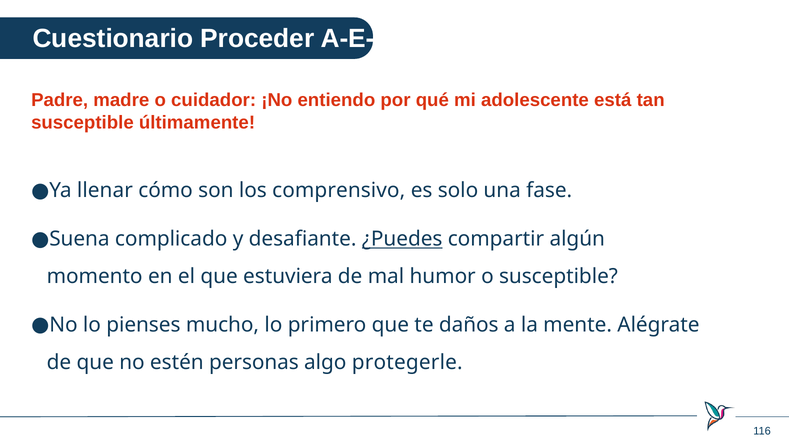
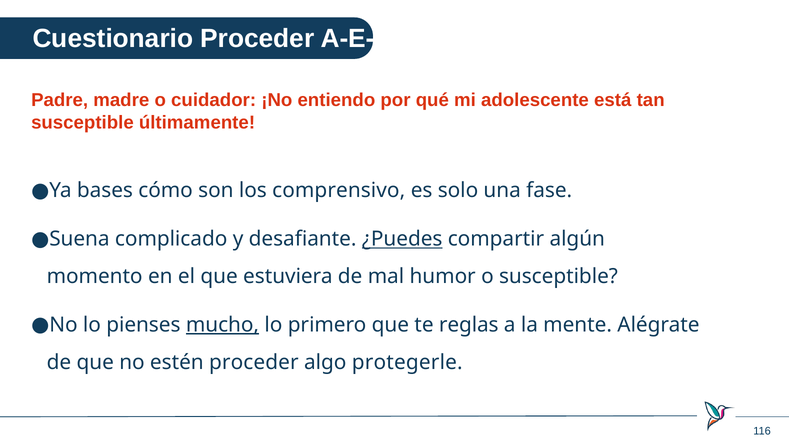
llenar: llenar -> bases
mucho underline: none -> present
daños: daños -> reglas
estén personas: personas -> proceder
